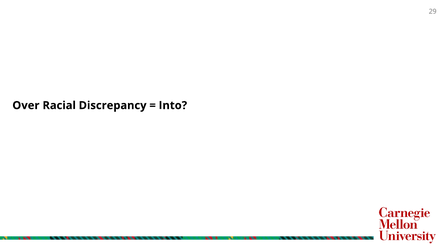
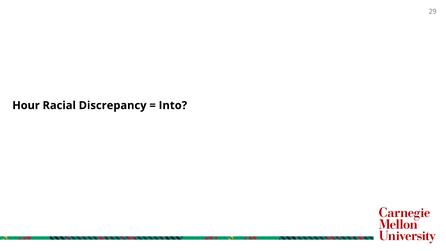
Over: Over -> Hour
